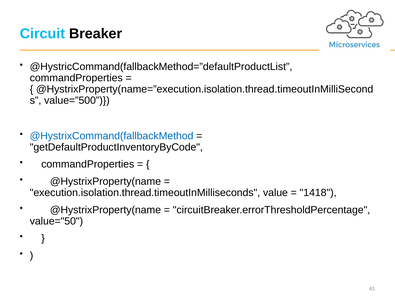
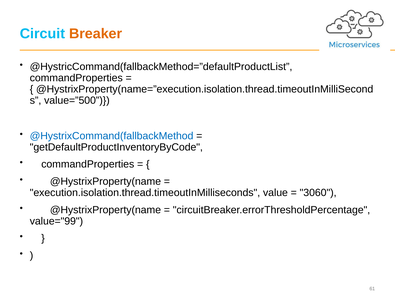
Breaker colour: black -> orange
1418: 1418 -> 3060
value="50: value="50 -> value="99
